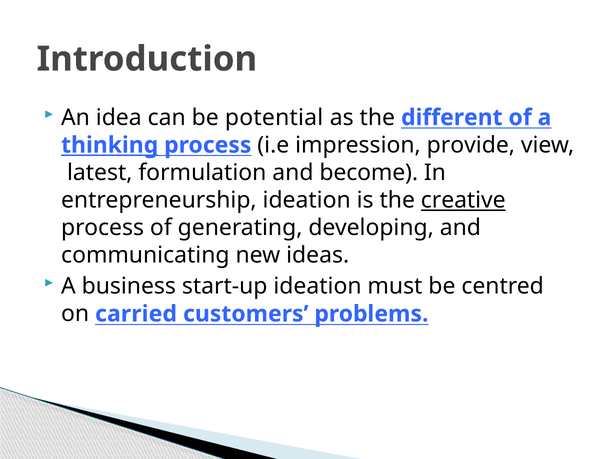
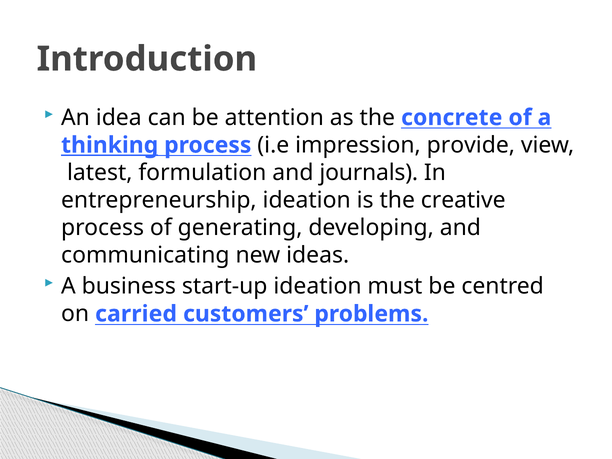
potential: potential -> attention
different: different -> concrete
become: become -> journals
creative underline: present -> none
